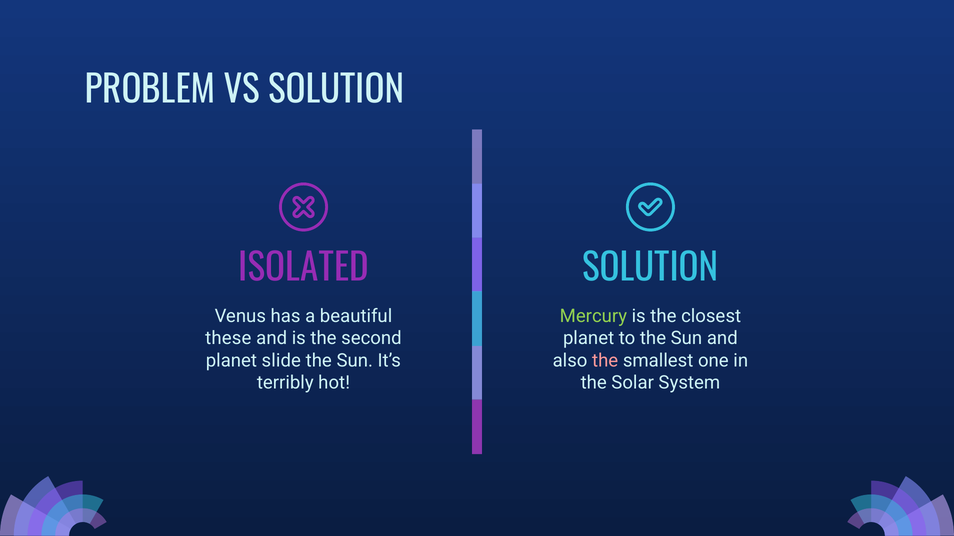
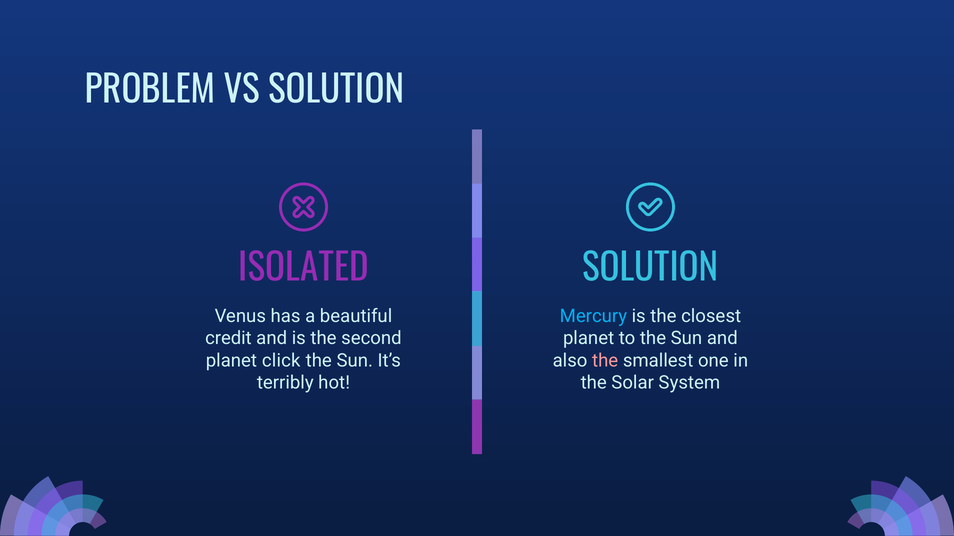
Mercury colour: light green -> light blue
these: these -> credit
slide: slide -> click
